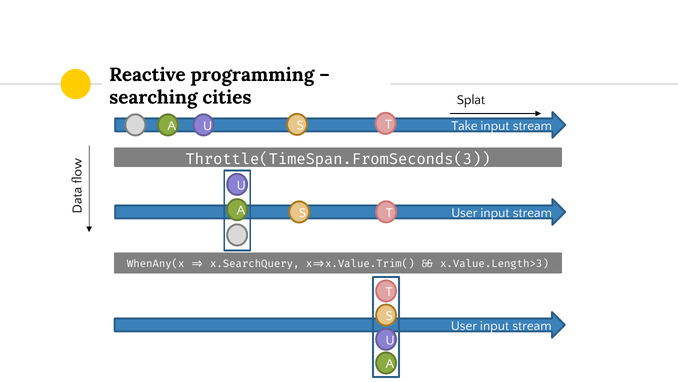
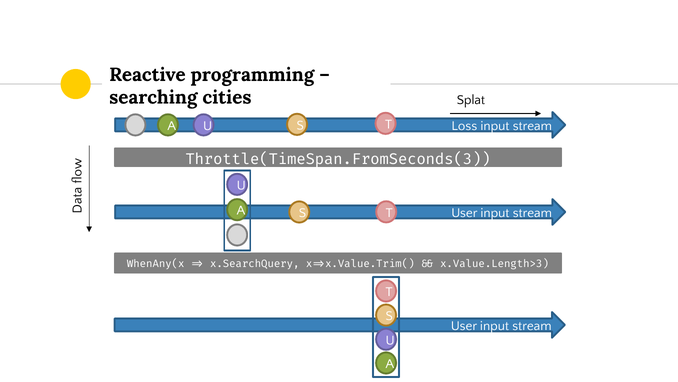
Take: Take -> Loss
